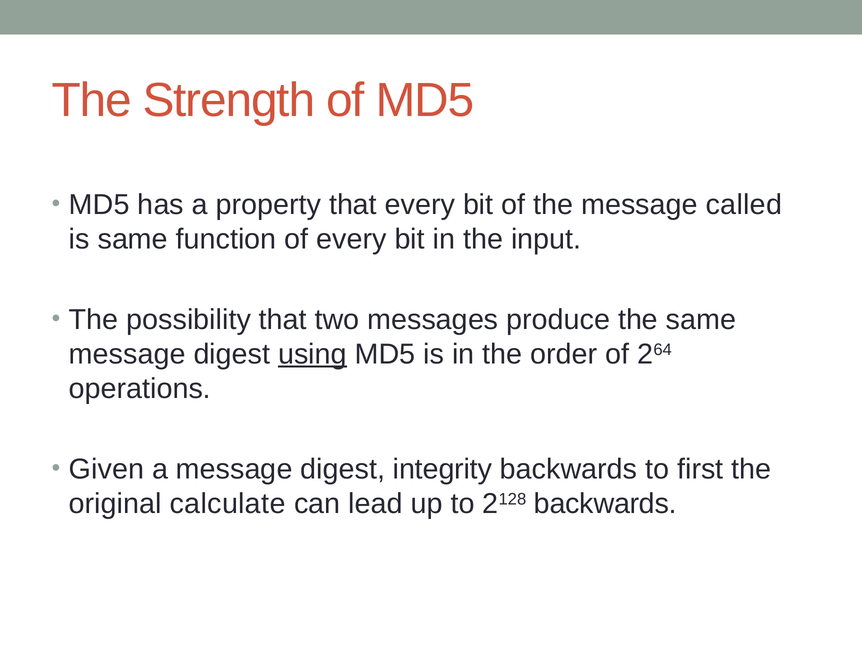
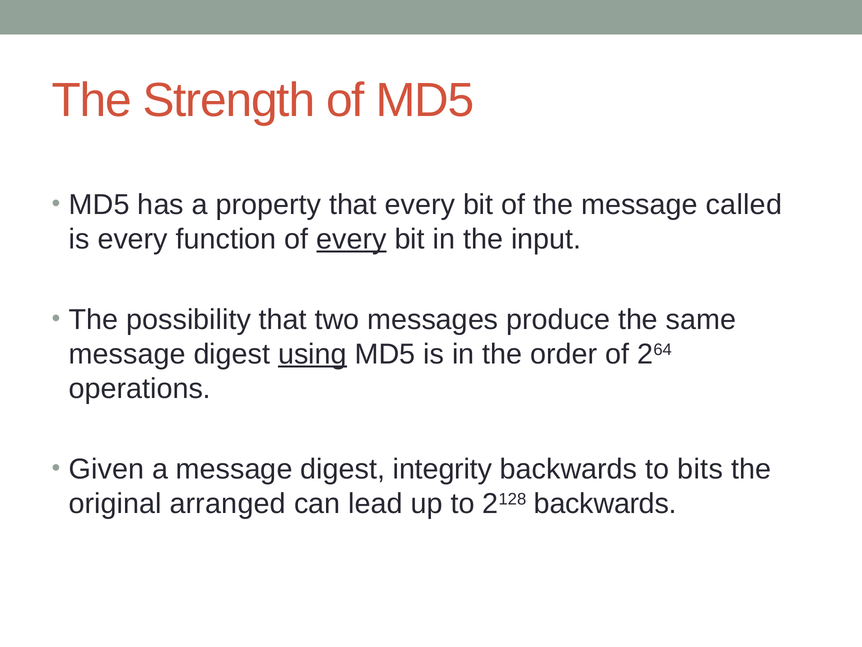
is same: same -> every
every at (351, 239) underline: none -> present
first: first -> bits
calculate: calculate -> arranged
